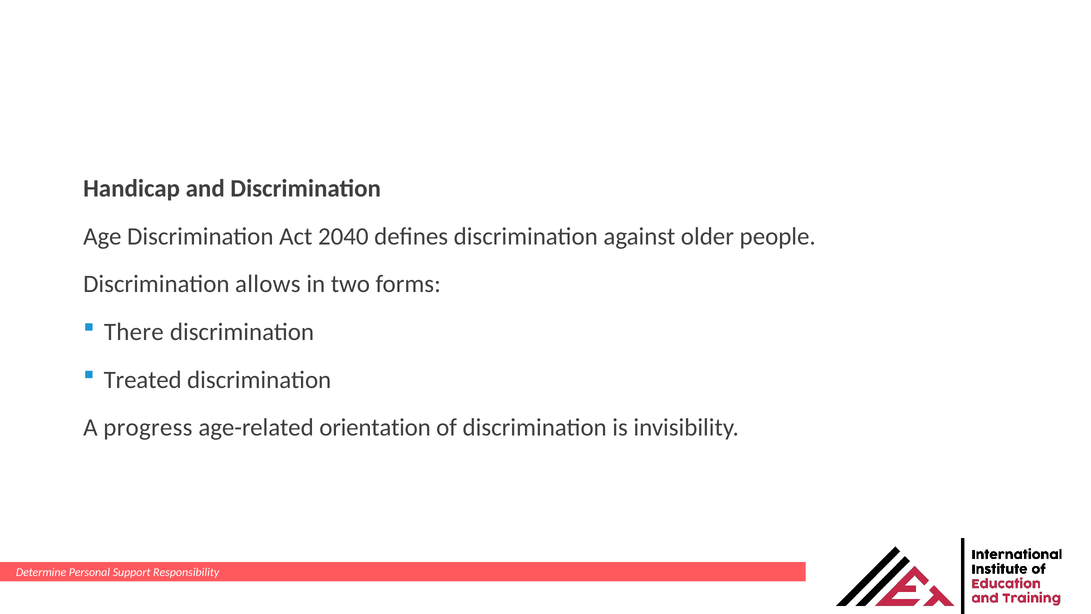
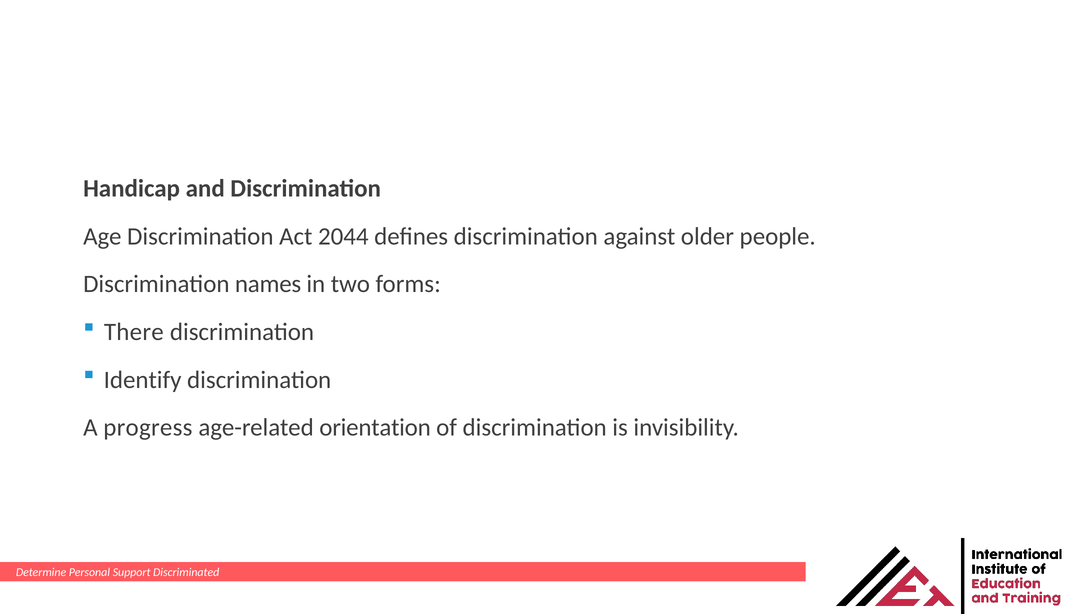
2040: 2040 -> 2044
allows: allows -> names
Treated: Treated -> Identify
Responsibility: Responsibility -> Discriminated
